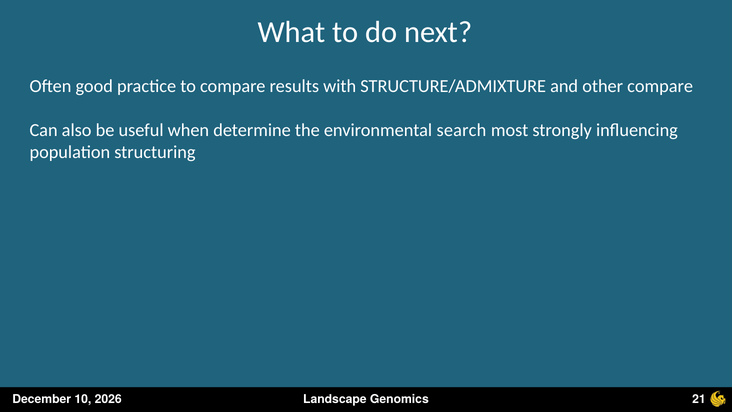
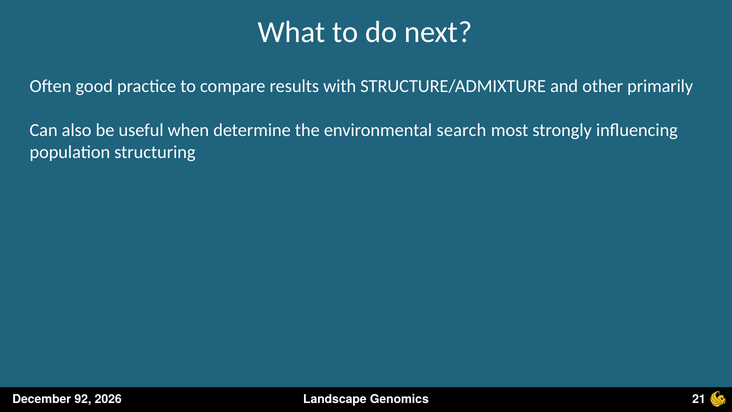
other compare: compare -> primarily
10: 10 -> 92
